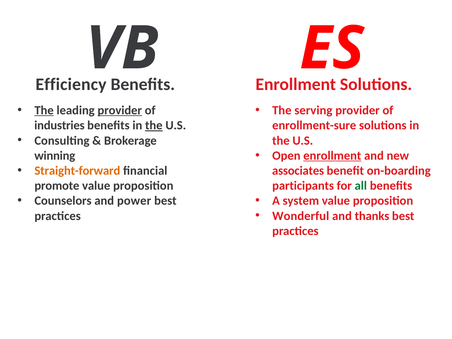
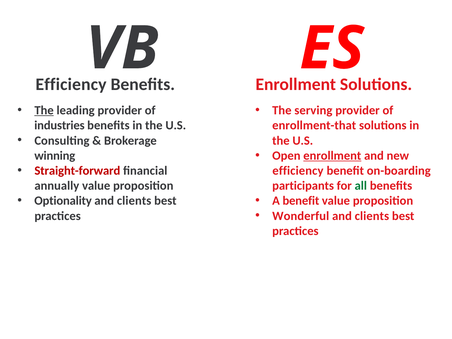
provider at (120, 110) underline: present -> none
the at (154, 125) underline: present -> none
enrollment-sure: enrollment-sure -> enrollment-that
Straight-forward colour: orange -> red
associates at (298, 171): associates -> efficiency
promote: promote -> annually
Counselors: Counselors -> Optionality
power at (134, 201): power -> clients
A system: system -> benefit
thanks at (372, 216): thanks -> clients
